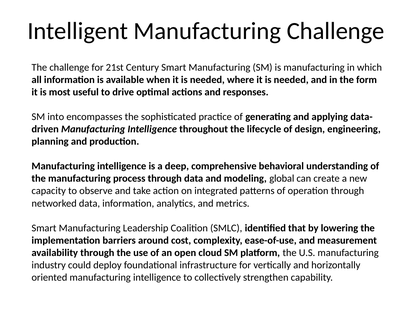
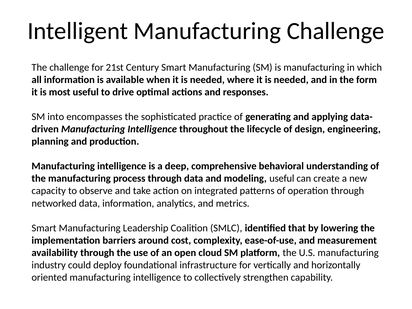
modeling global: global -> useful
